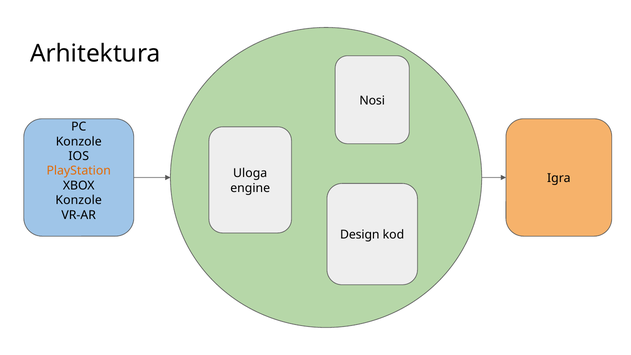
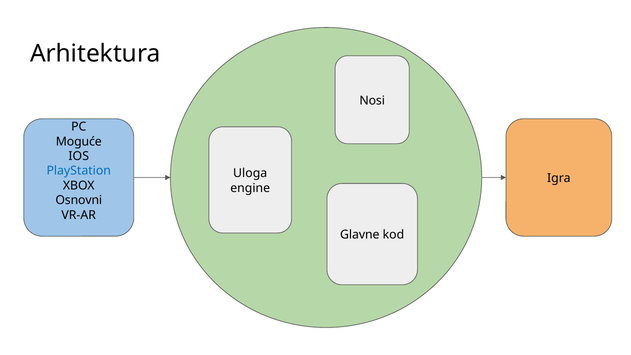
Konzole at (79, 141): Konzole -> Moguće
PlayStation colour: orange -> blue
Konzole at (79, 200): Konzole -> Osnovni
Design: Design -> Glavne
